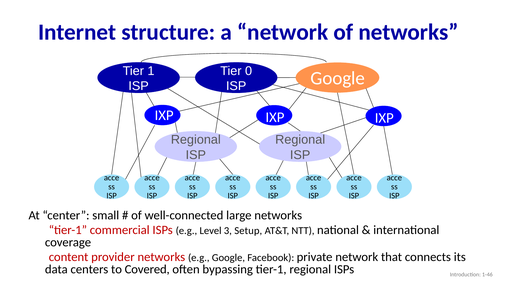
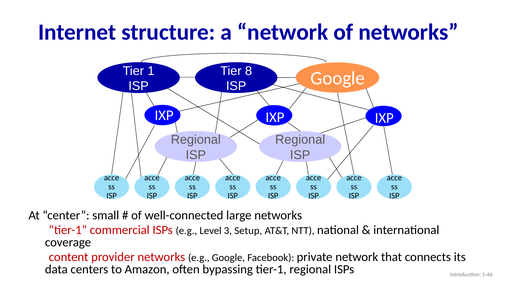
0: 0 -> 8
Covered: Covered -> Amazon
